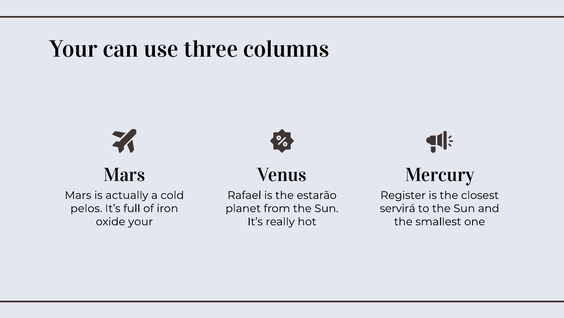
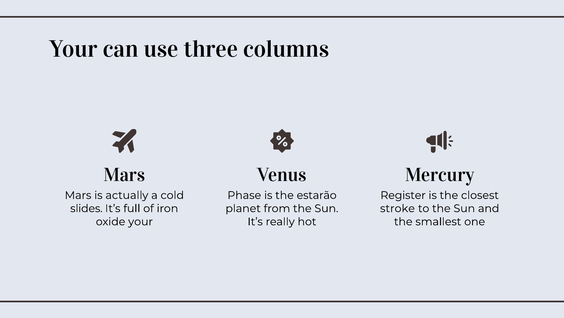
Rafael: Rafael -> Phase
pelos: pelos -> slides
servirá: servirá -> stroke
